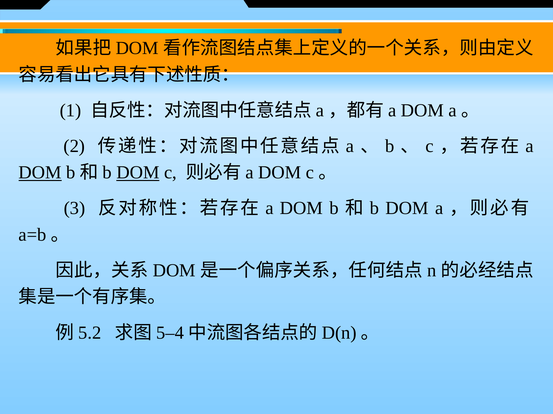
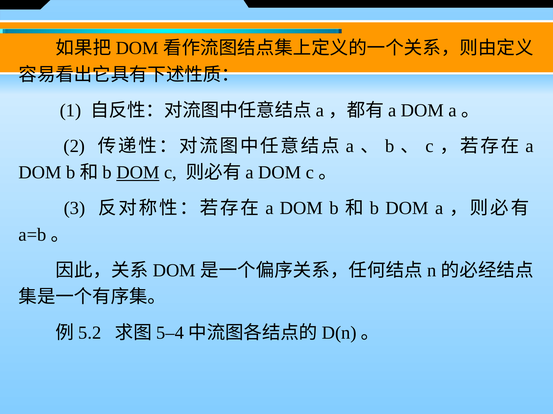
DOM at (40, 173) underline: present -> none
